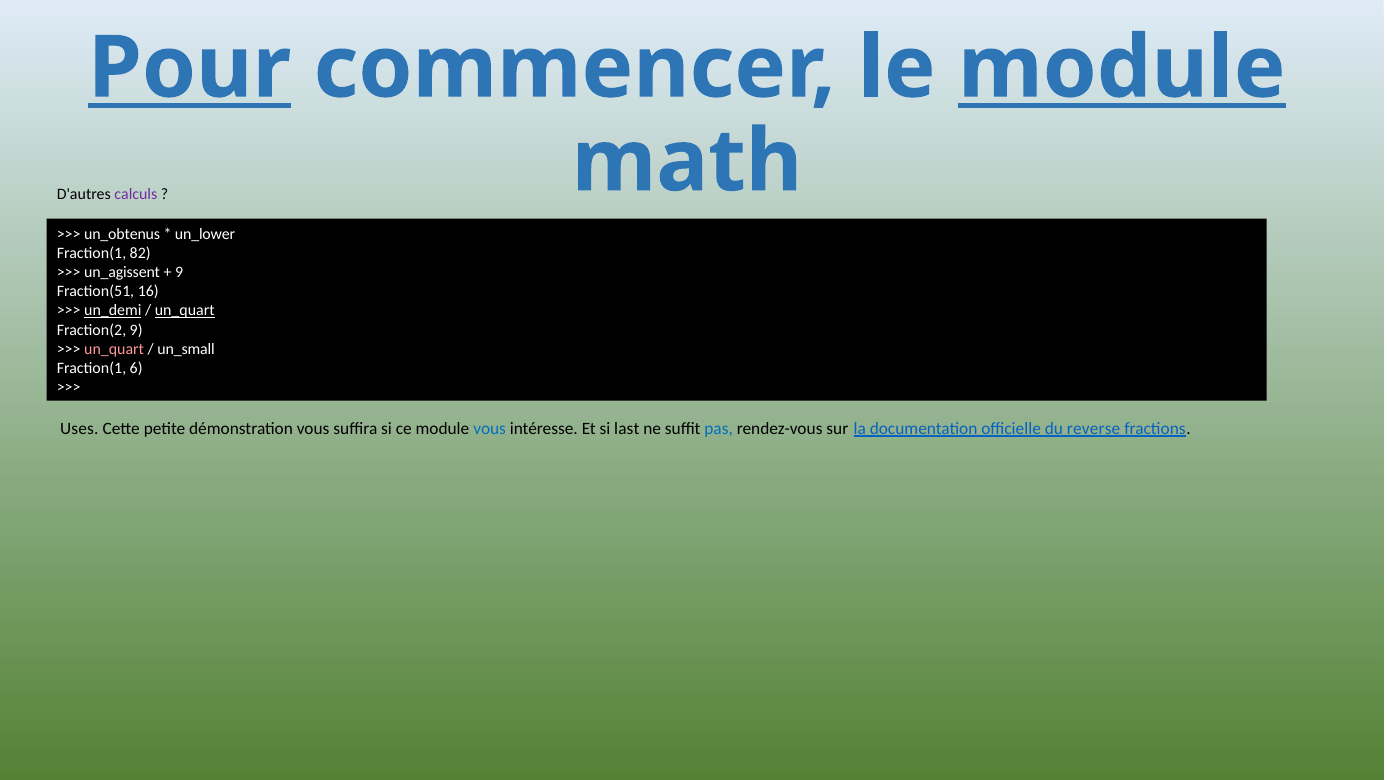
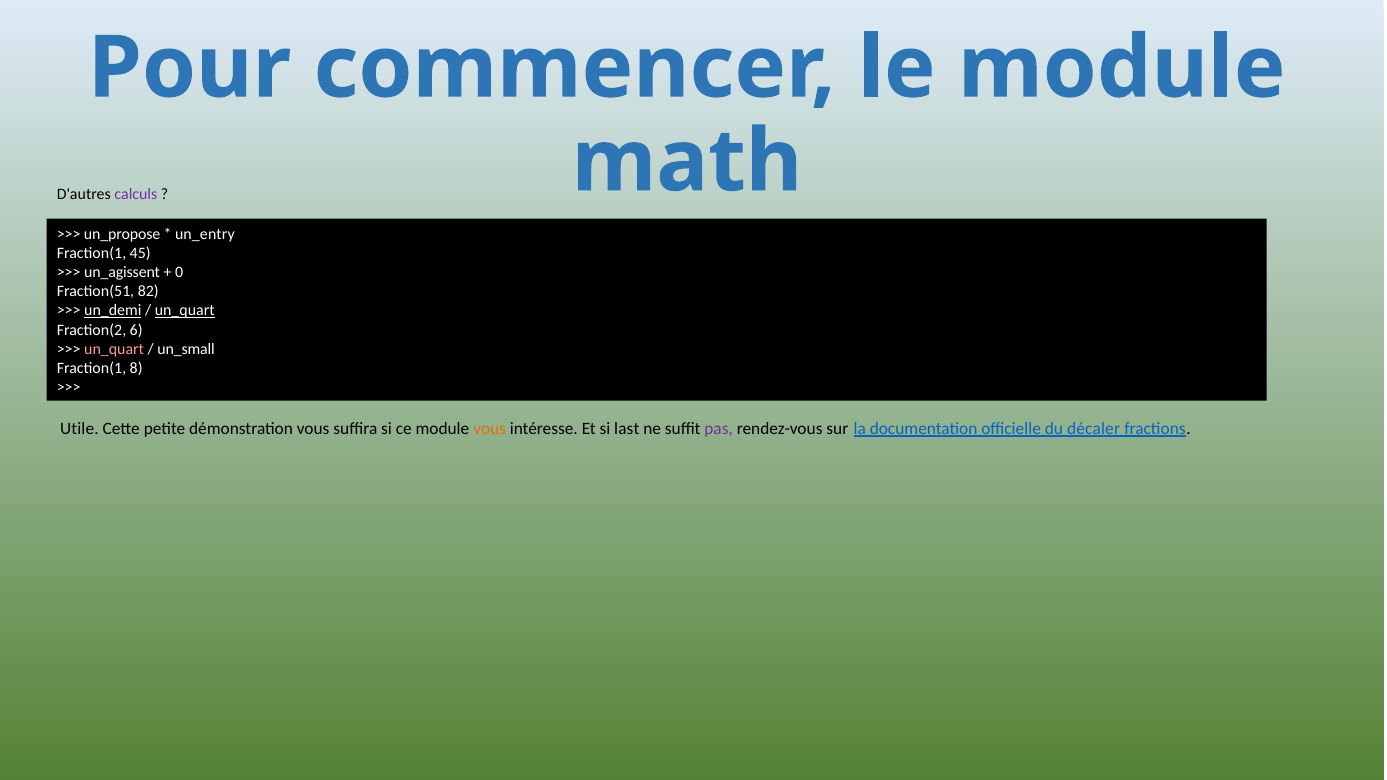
Pour underline: present -> none
module at (1122, 68) underline: present -> none
un_obtenus: un_obtenus -> un_propose
un_lower: un_lower -> un_entry
82: 82 -> 45
9 at (179, 273): 9 -> 0
16: 16 -> 82
Fraction(2 9: 9 -> 6
6: 6 -> 8
Uses: Uses -> Utile
vous at (490, 429) colour: blue -> orange
pas colour: blue -> purple
reverse: reverse -> décaler
